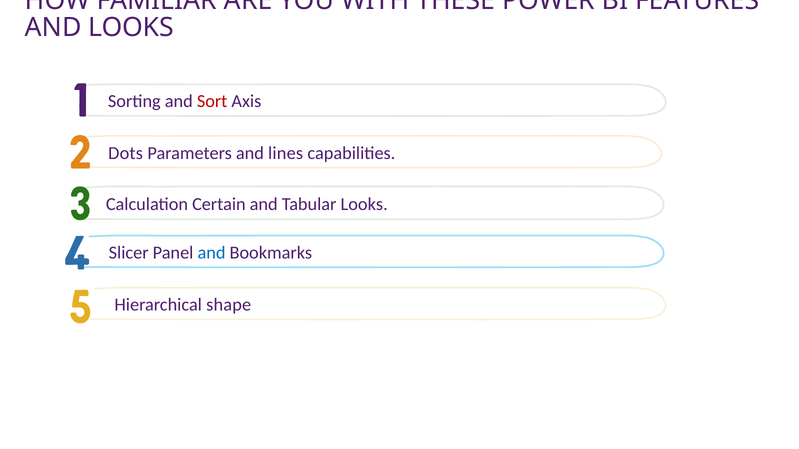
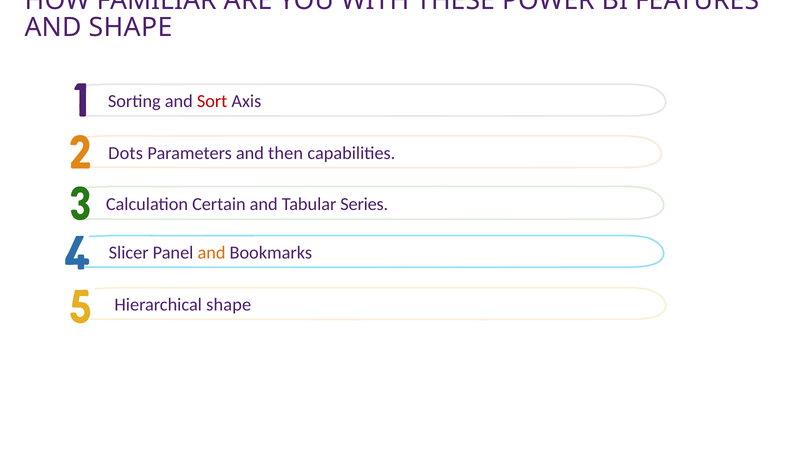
AND LOOKS: LOOKS -> SHAPE
lines: lines -> then
Tabular Looks: Looks -> Series
and at (212, 253) colour: blue -> orange
